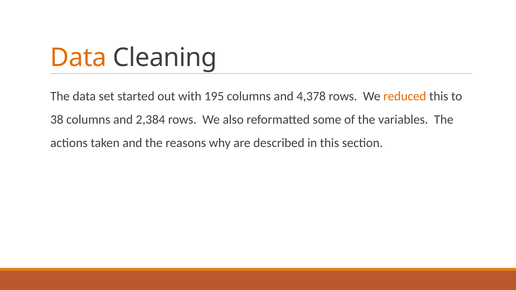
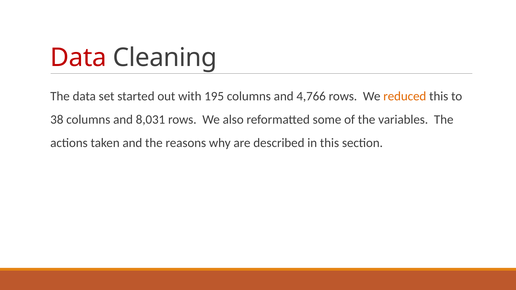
Data at (79, 58) colour: orange -> red
4,378: 4,378 -> 4,766
2,384: 2,384 -> 8,031
